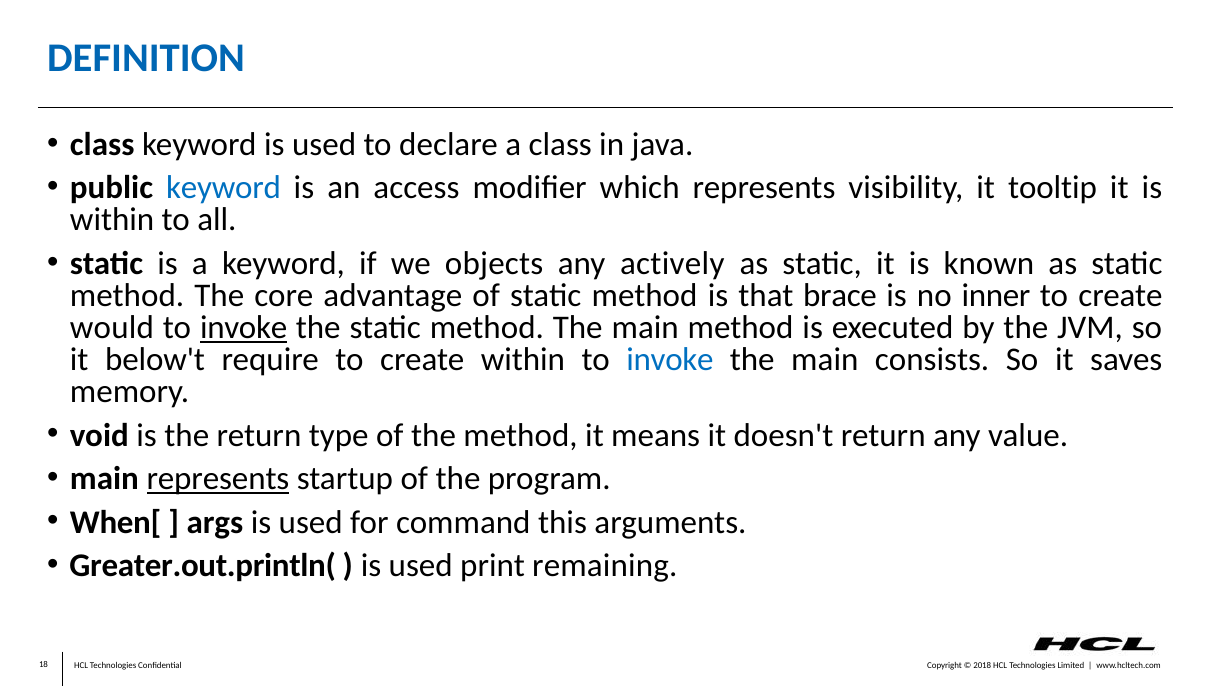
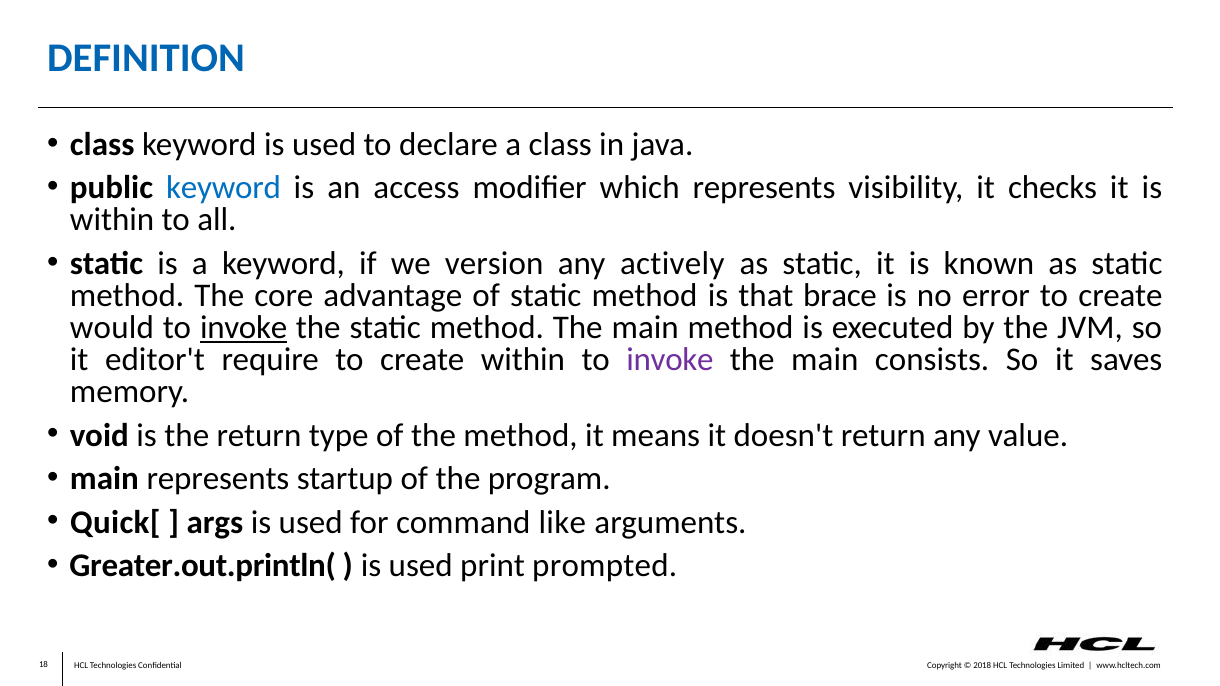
tooltip: tooltip -> checks
objects: objects -> version
inner: inner -> error
below't: below't -> editor't
invoke at (670, 360) colour: blue -> purple
represents at (218, 479) underline: present -> none
When[: When[ -> Quick[
this: this -> like
remaining: remaining -> prompted
